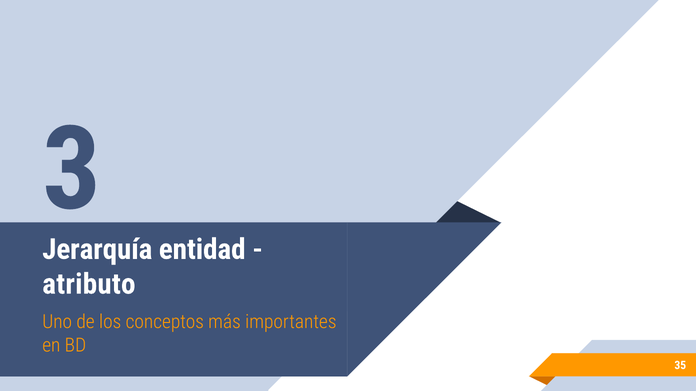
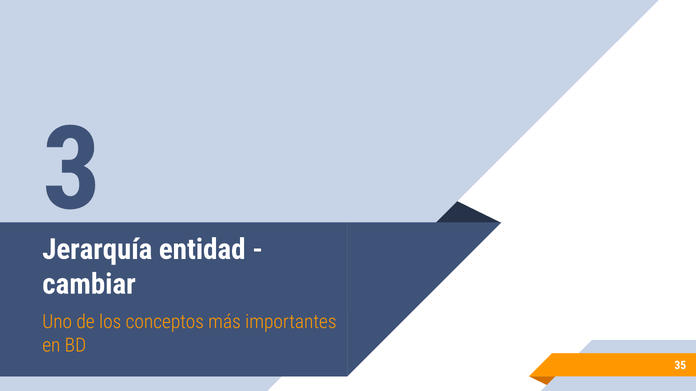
atributo: atributo -> cambiar
